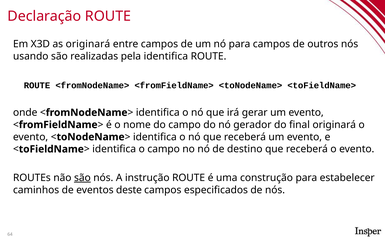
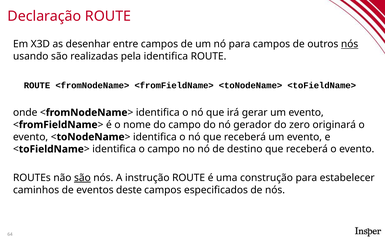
as originará: originará -> desenhar
nós at (350, 44) underline: none -> present
final: final -> zero
